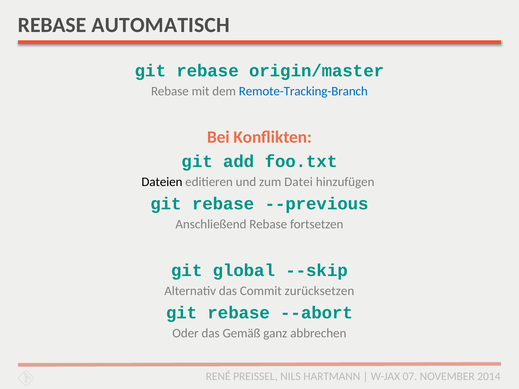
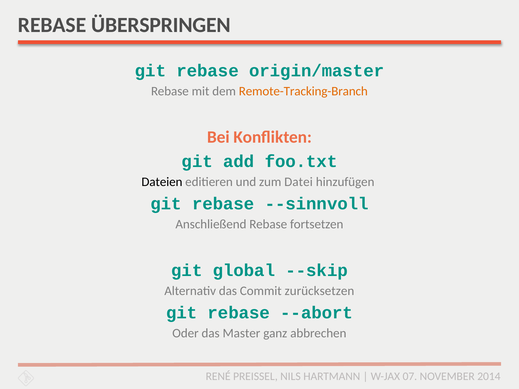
AUTOMATISCH: AUTOMATISCH -> ÜBERSPRINGEN
Remote-Tracking-Branch colour: blue -> orange
--previous: --previous -> --sinnvoll
Gemäß: Gemäß -> Master
